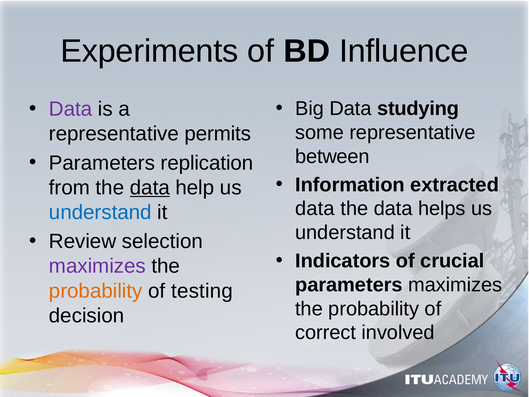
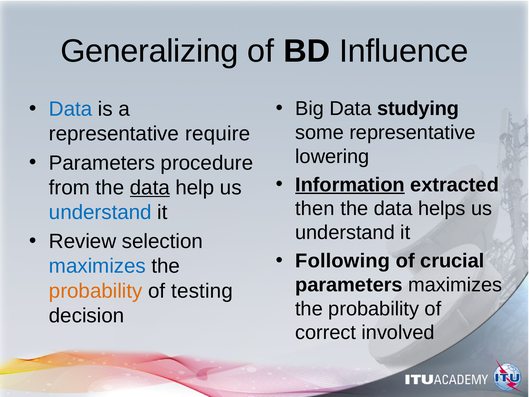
Experiments: Experiments -> Generalizing
Data at (71, 109) colour: purple -> blue
permits: permits -> require
between: between -> lowering
replication: replication -> procedure
Information underline: none -> present
data at (315, 209): data -> then
Indicators: Indicators -> Following
maximizes at (97, 266) colour: purple -> blue
